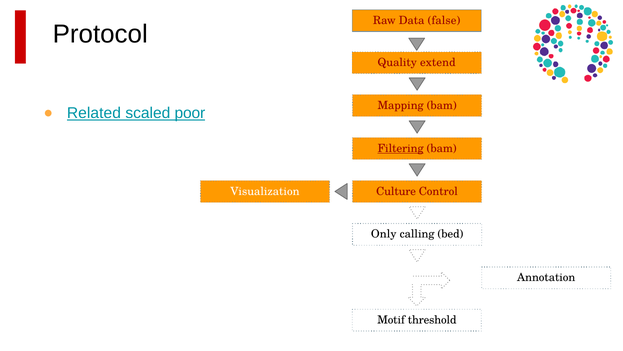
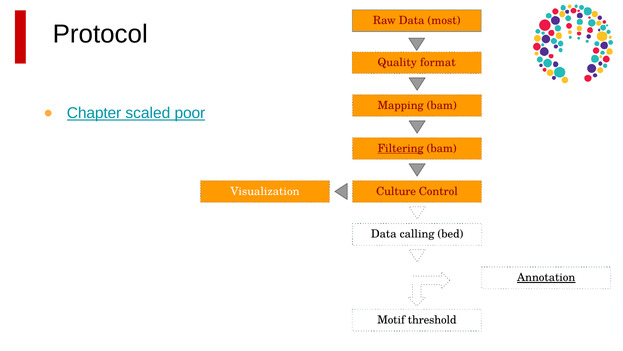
false: false -> most
extend: extend -> format
Related: Related -> Chapter
Only at (384, 234): Only -> Data
Annotation underline: none -> present
